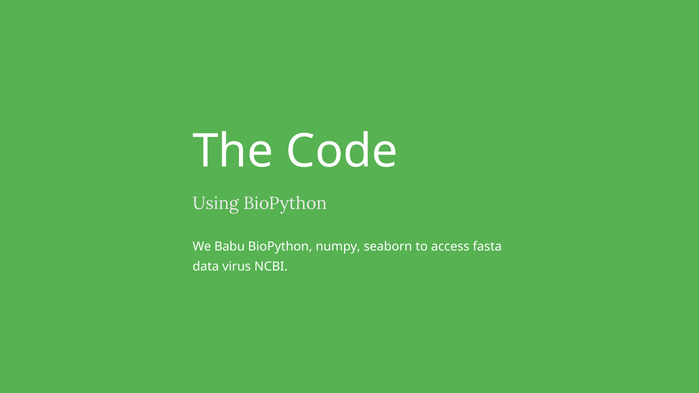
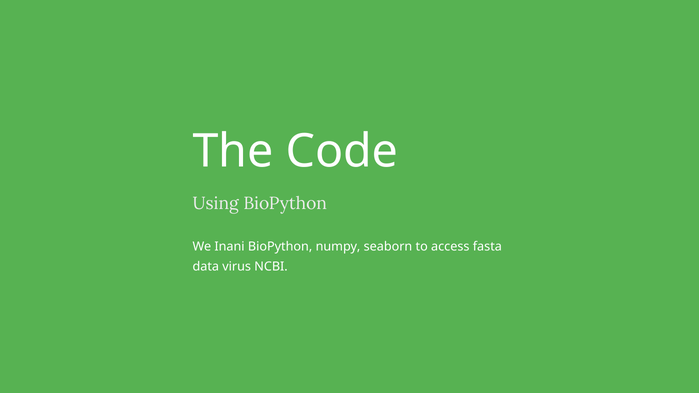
Babu: Babu -> Inani
